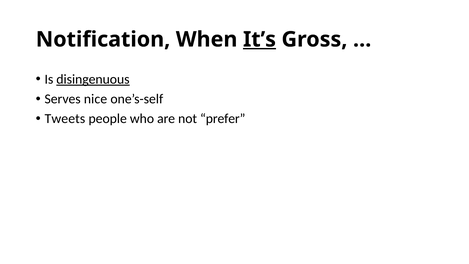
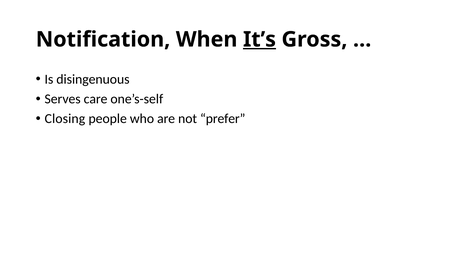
disingenuous underline: present -> none
nice: nice -> care
Tweets: Tweets -> Closing
